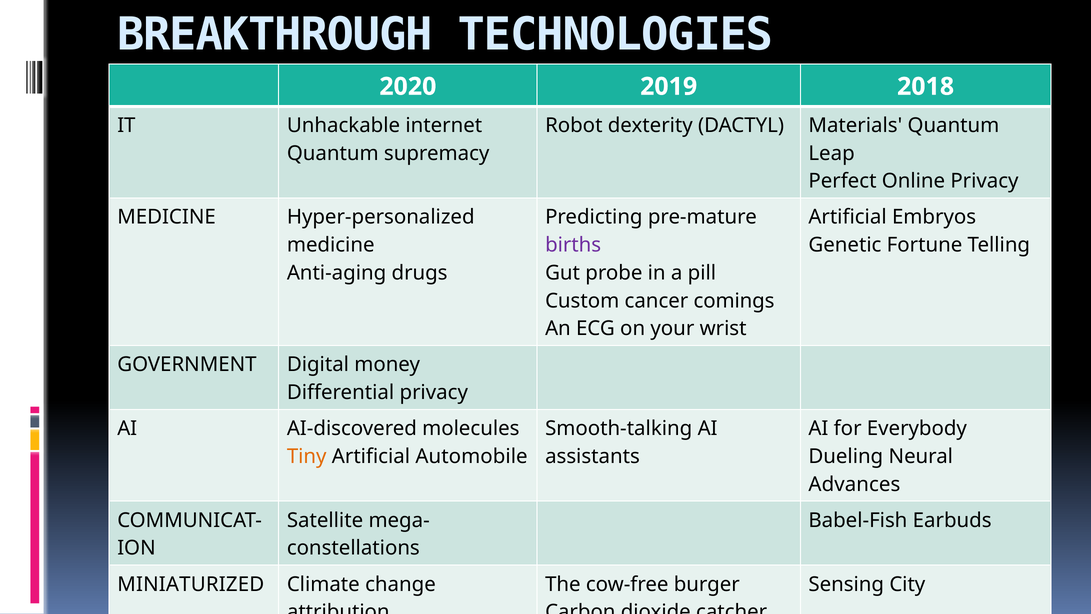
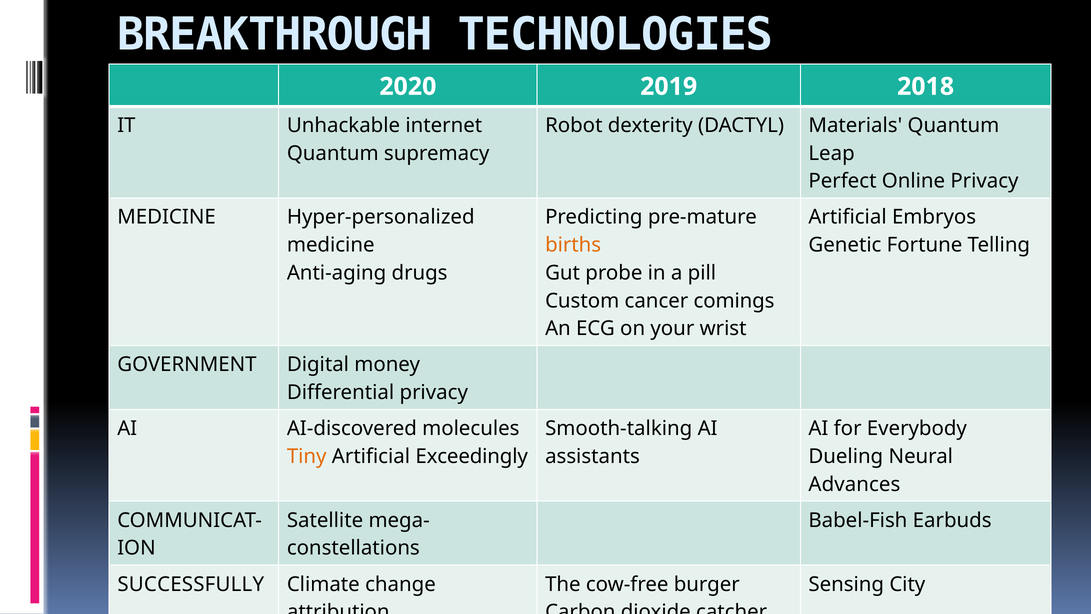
births colour: purple -> orange
Automobile: Automobile -> Exceedingly
MINIATURIZED: MINIATURIZED -> SUCCESSFULLY
